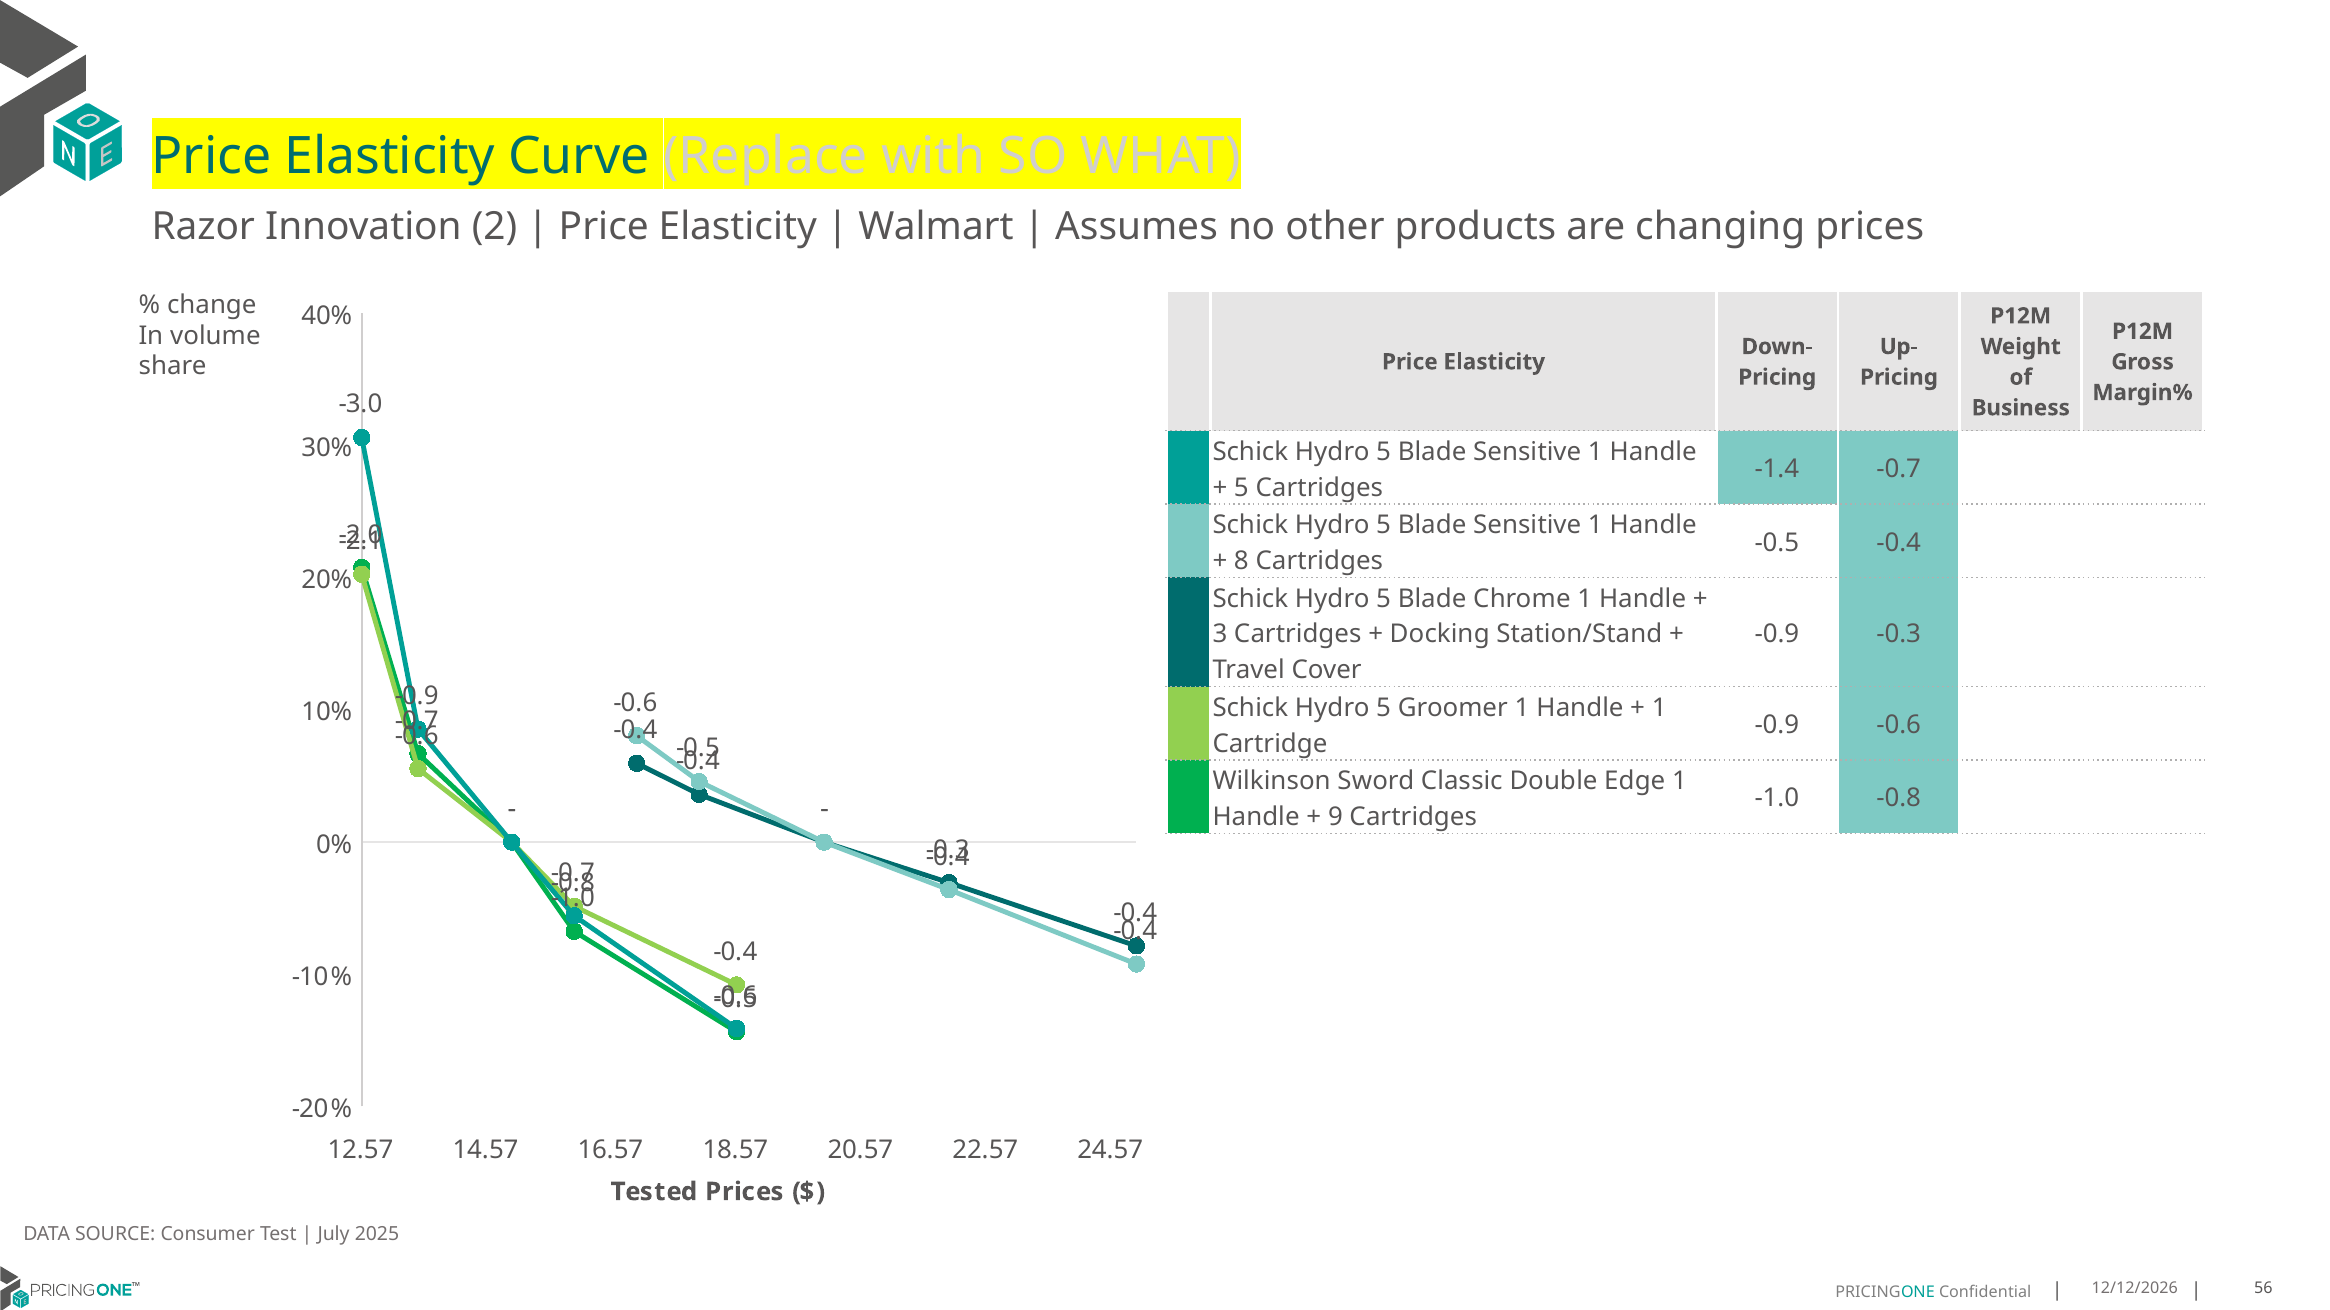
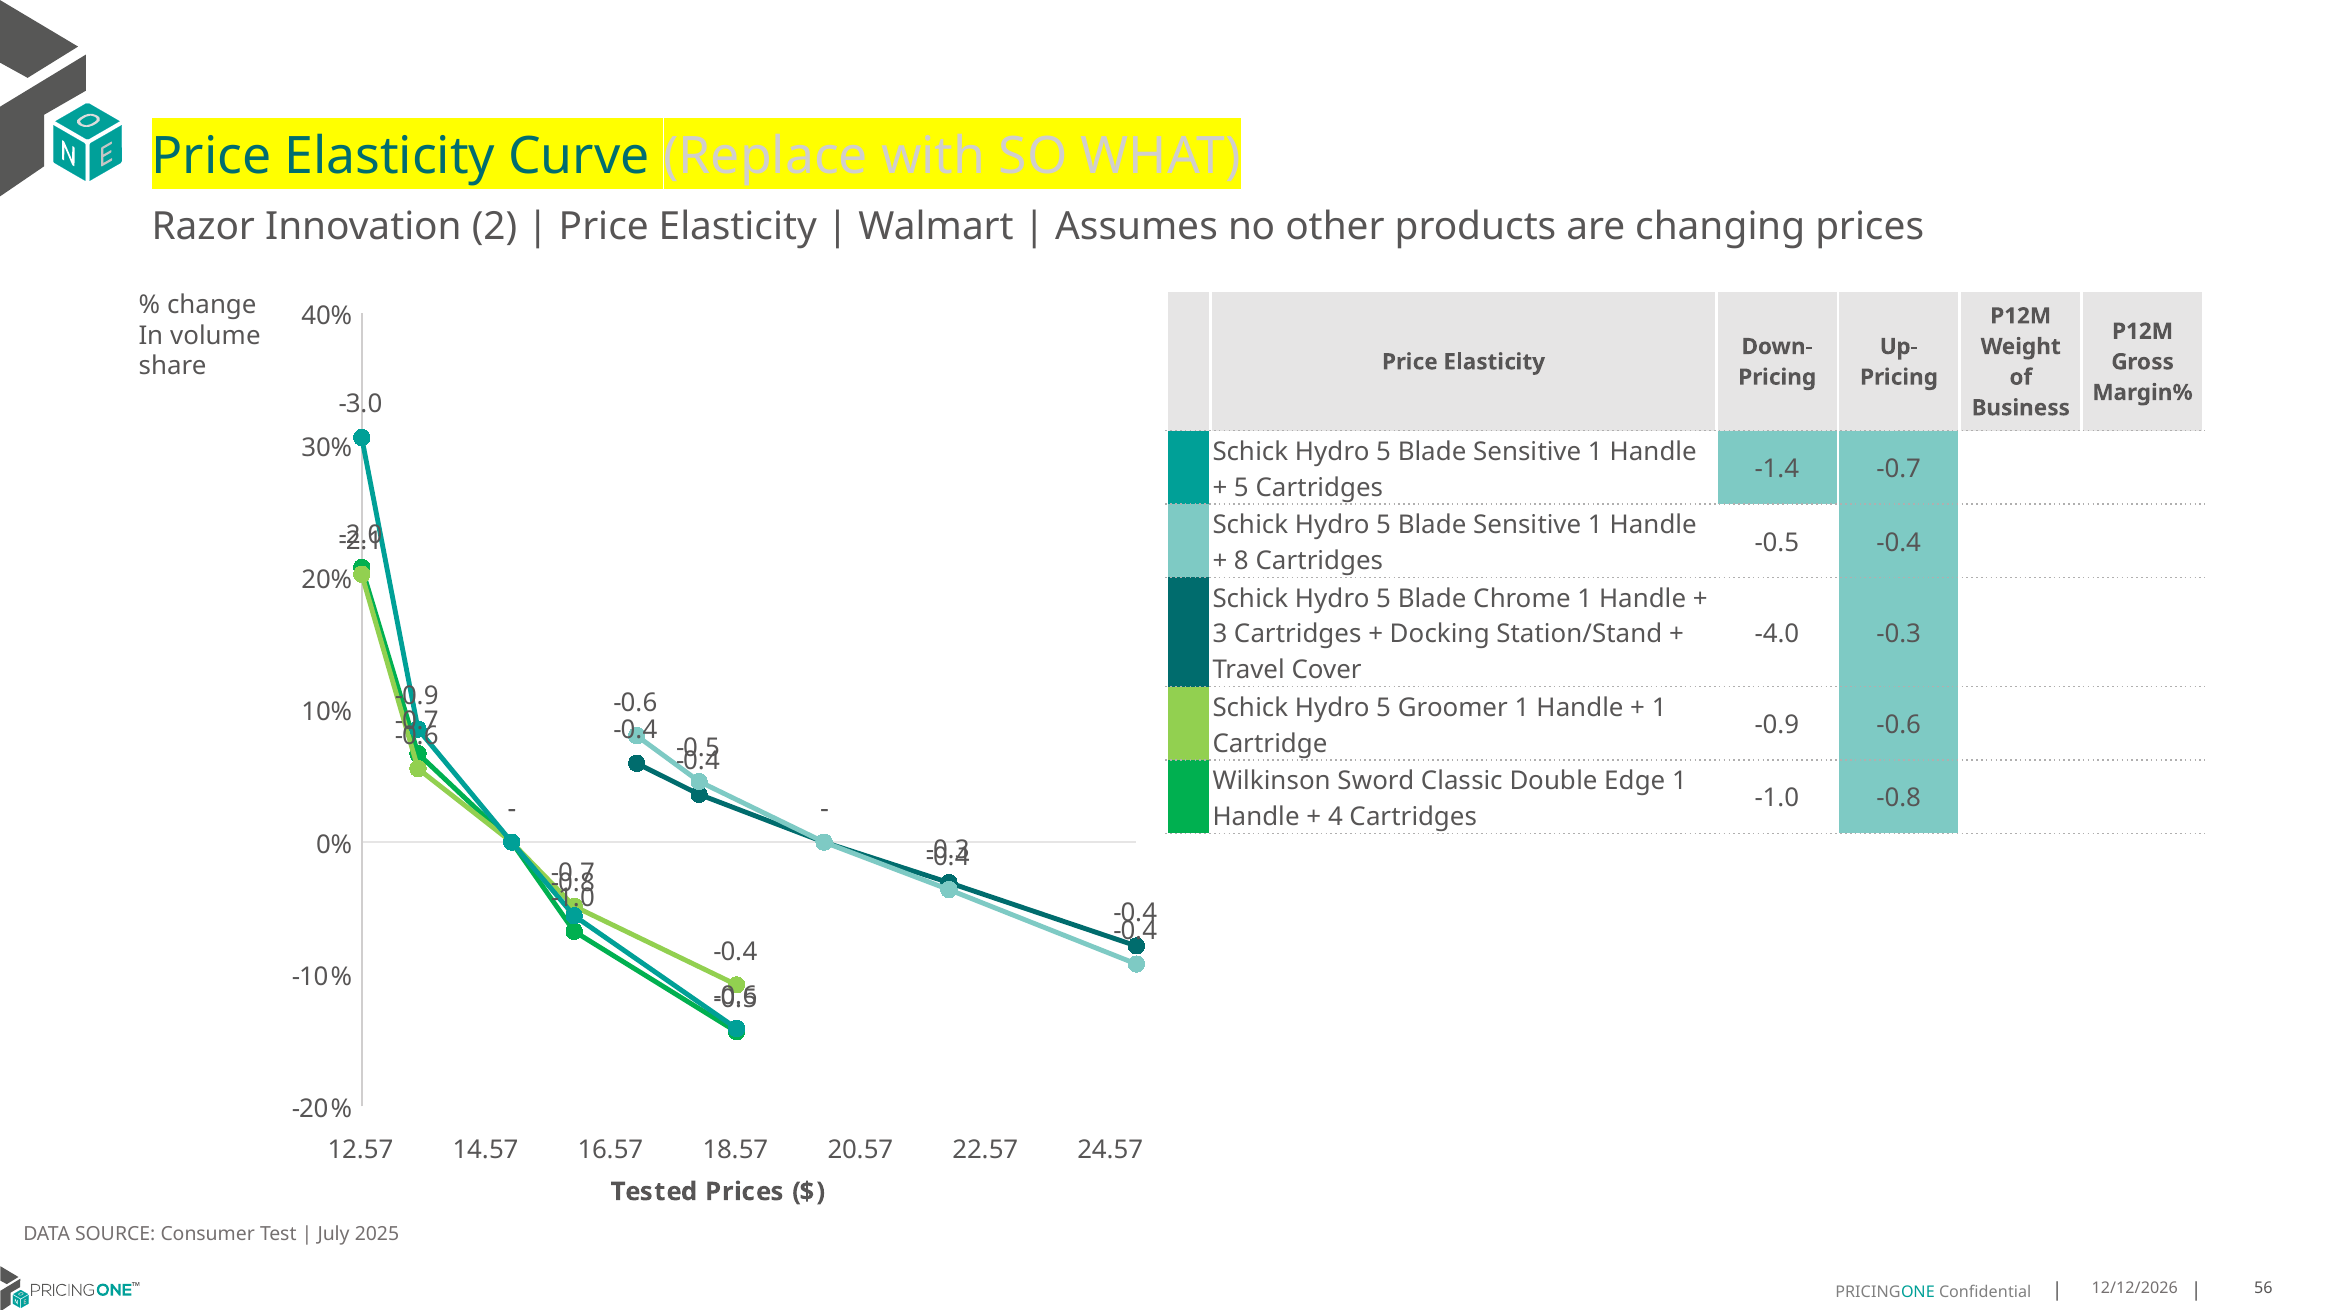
-0.9 at (1777, 634): -0.9 -> -4.0
9: 9 -> 4
